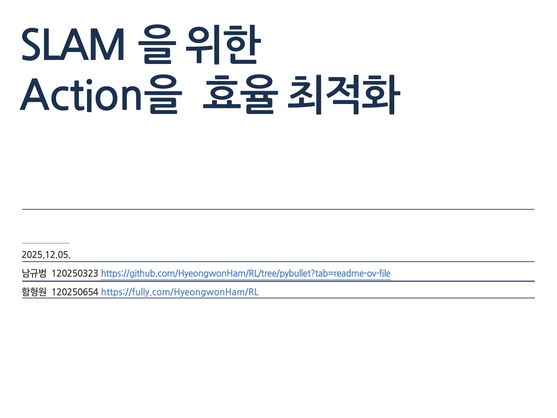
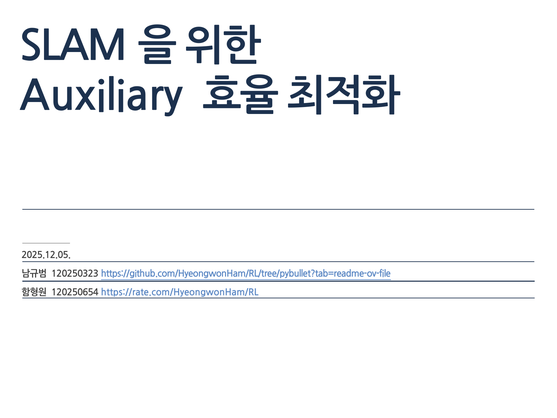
Action을: Action을 -> Auxiliary
https://fully.com/HyeongwonHam/RL: https://fully.com/HyeongwonHam/RL -> https://rate.com/HyeongwonHam/RL
